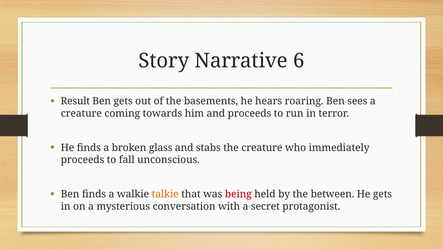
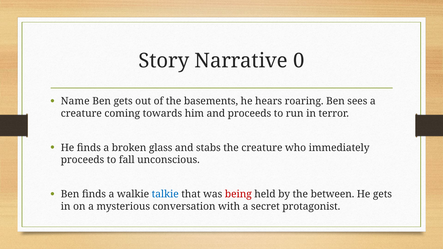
6: 6 -> 0
Result: Result -> Name
talkie colour: orange -> blue
